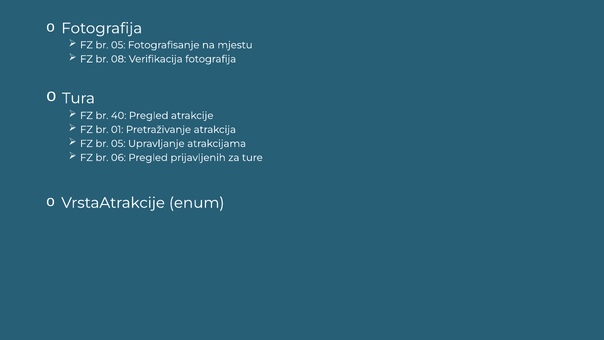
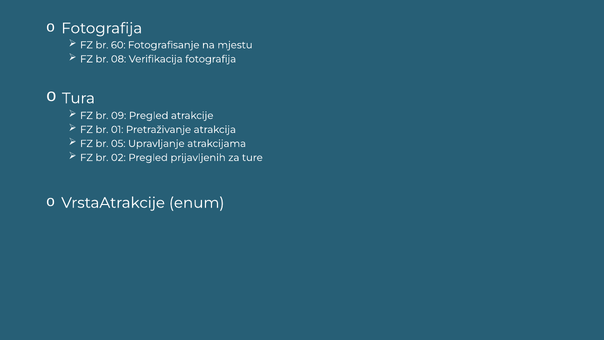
05 at (118, 45): 05 -> 60
40: 40 -> 09
06: 06 -> 02
